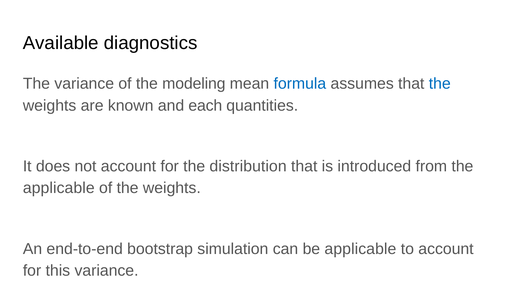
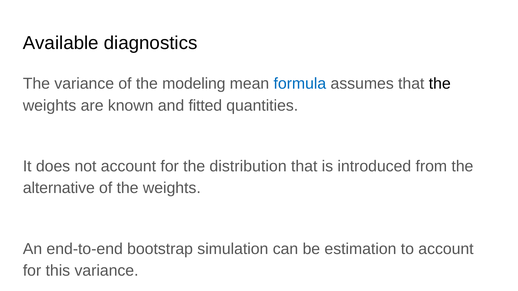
the at (440, 84) colour: blue -> black
each: each -> fitted
applicable at (59, 188): applicable -> alternative
be applicable: applicable -> estimation
